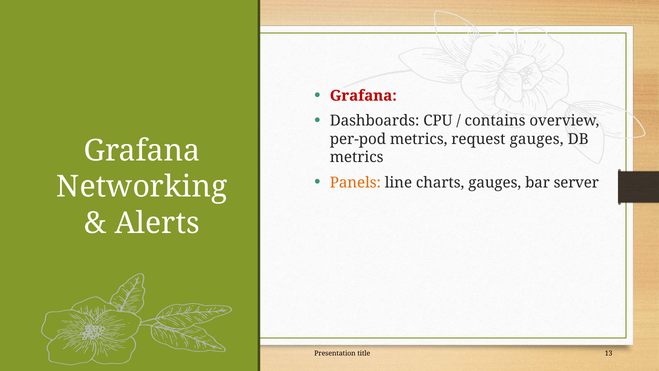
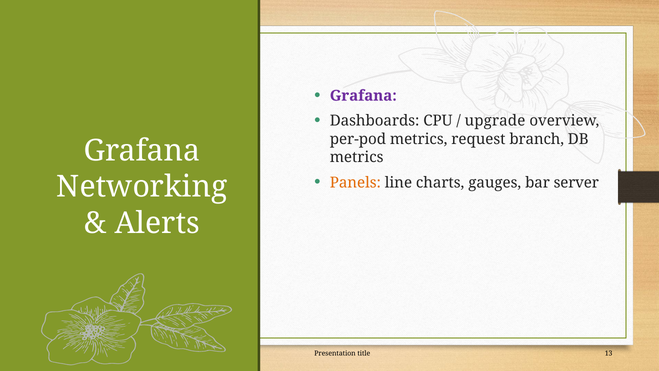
Grafana at (363, 96) colour: red -> purple
contains: contains -> upgrade
request gauges: gauges -> branch
